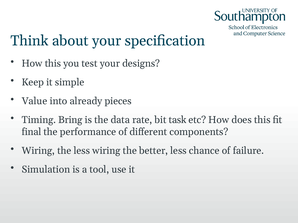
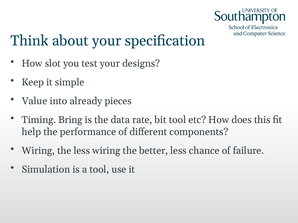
How this: this -> slot
bit task: task -> tool
final: final -> help
